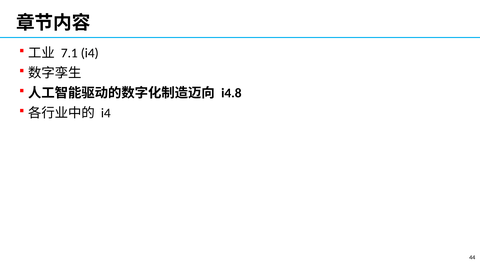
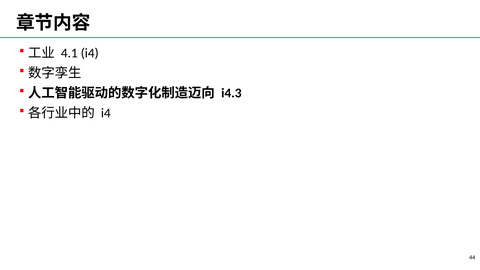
7.1: 7.1 -> 4.1
i4.8: i4.8 -> i4.3
